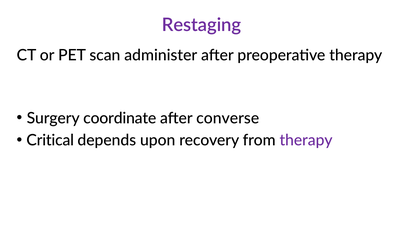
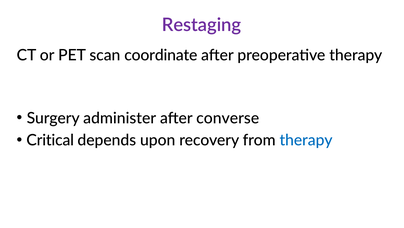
administer: administer -> coordinate
coordinate: coordinate -> administer
therapy at (306, 140) colour: purple -> blue
